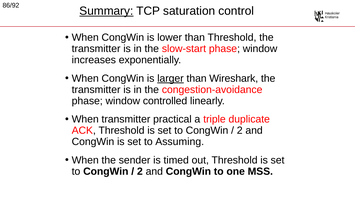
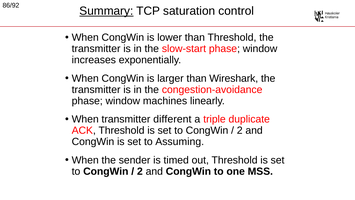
larger underline: present -> none
controlled: controlled -> machines
practical: practical -> different
